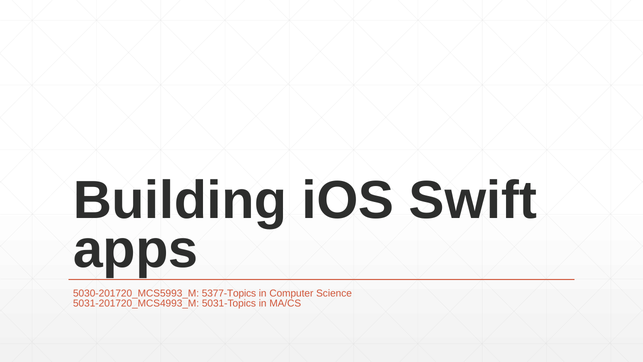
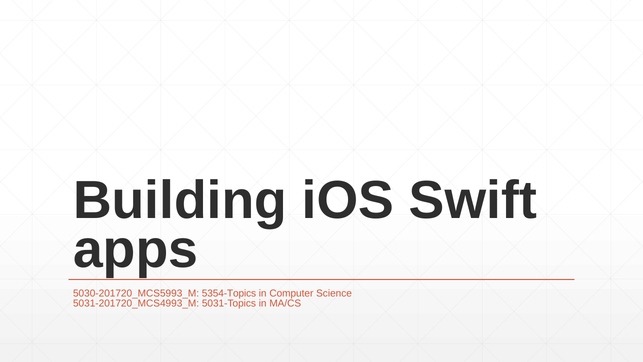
5377-Topics: 5377-Topics -> 5354-Topics
